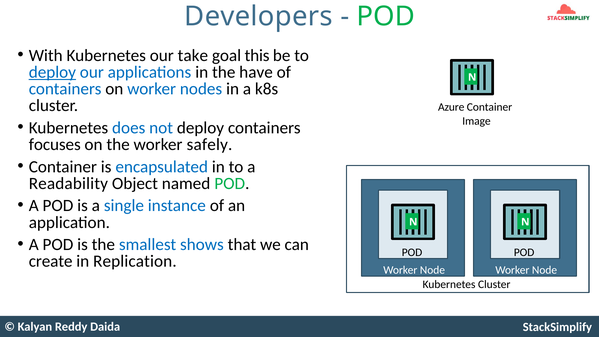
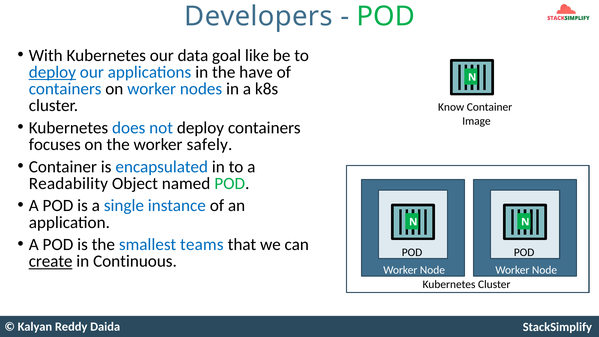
take: take -> data
this: this -> like
Azure: Azure -> Know
shows: shows -> teams
create underline: none -> present
Replication: Replication -> Continuous
